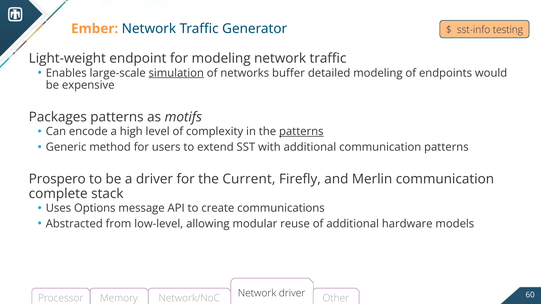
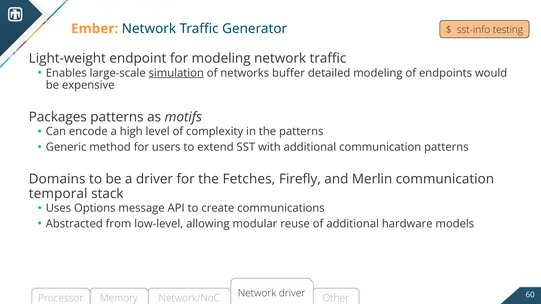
patterns at (301, 132) underline: present -> none
Prospero: Prospero -> Domains
Current: Current -> Fetches
complete: complete -> temporal
